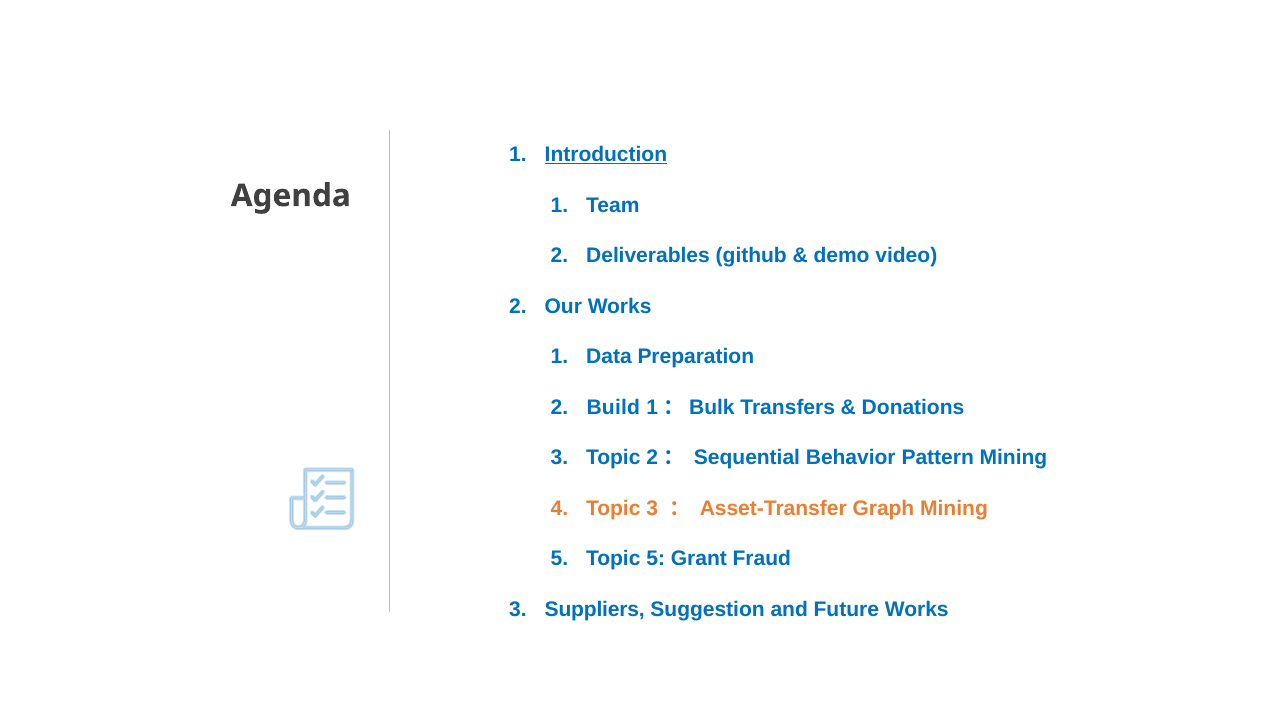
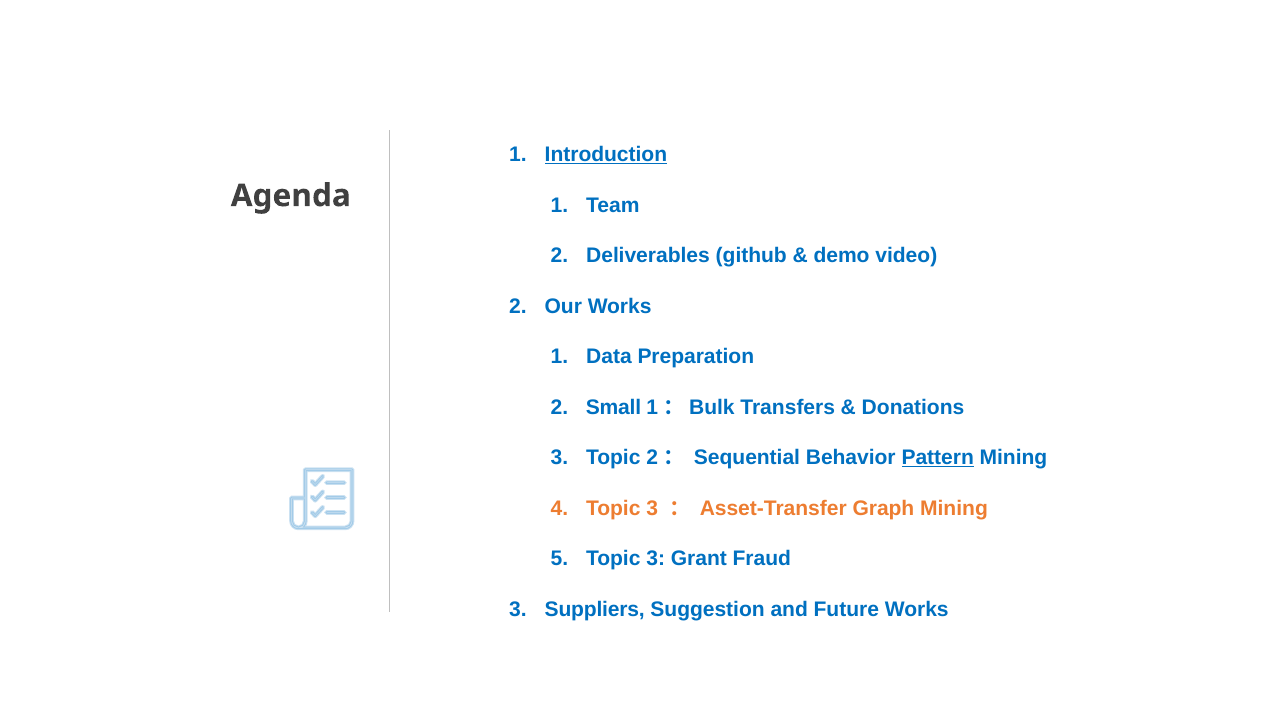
Build: Build -> Small
Pattern underline: none -> present
5 at (656, 559): 5 -> 3
